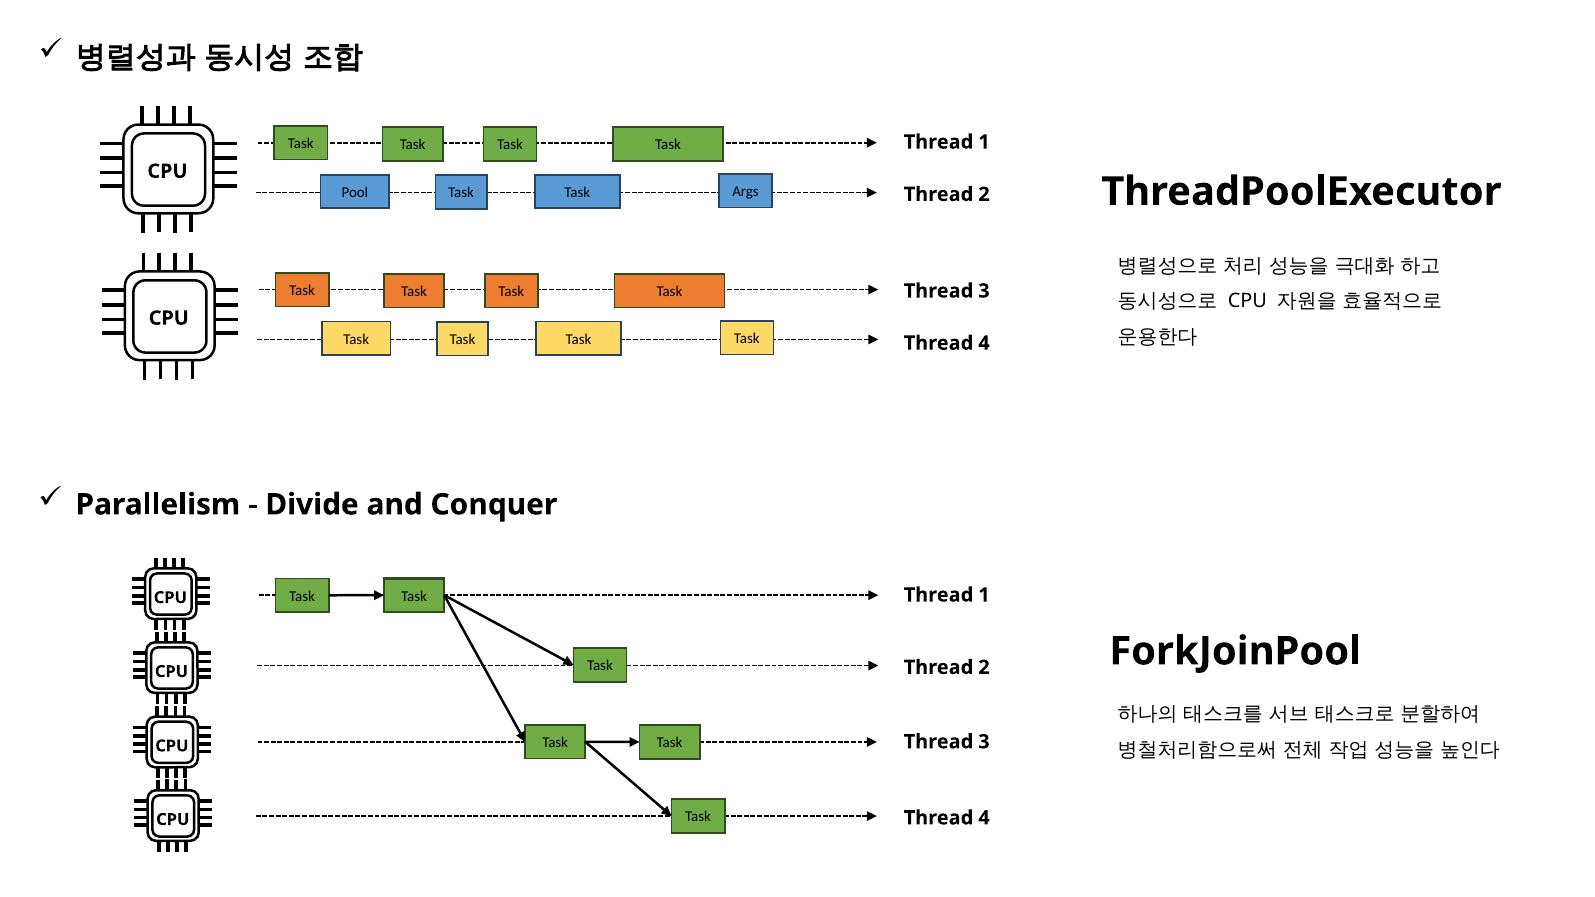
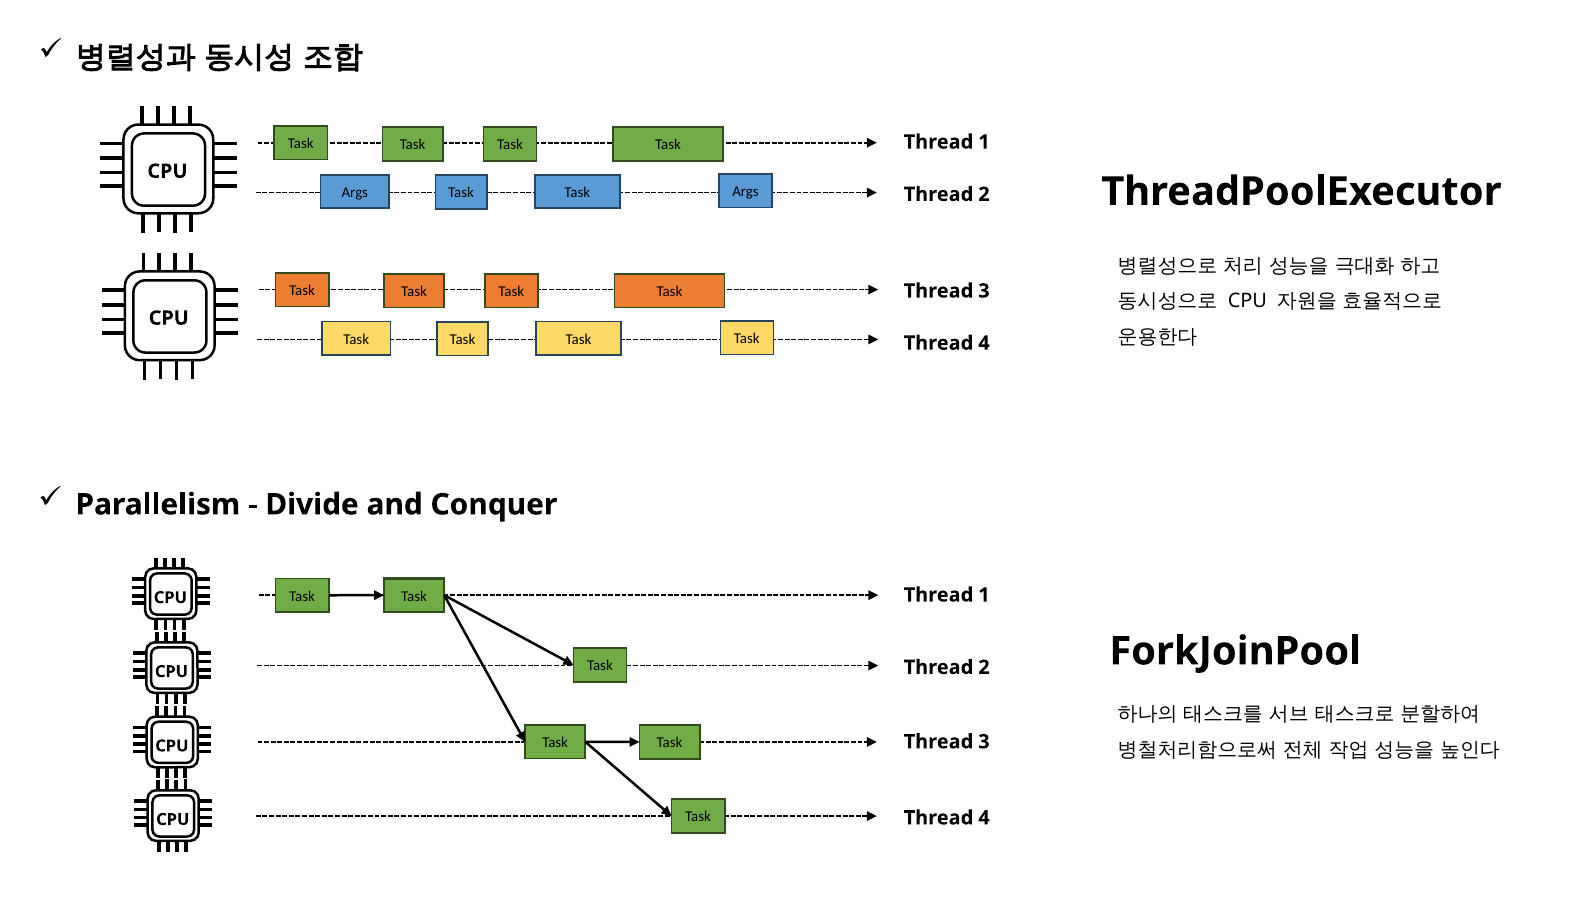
Pool at (355, 193): Pool -> Args
